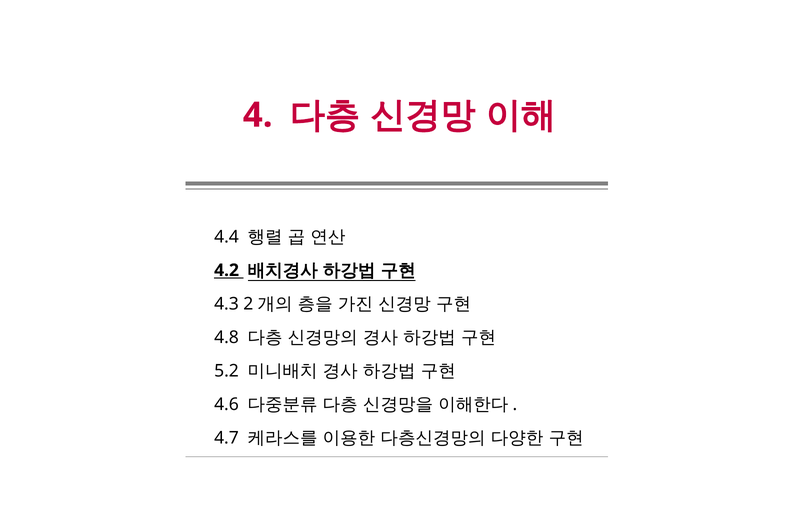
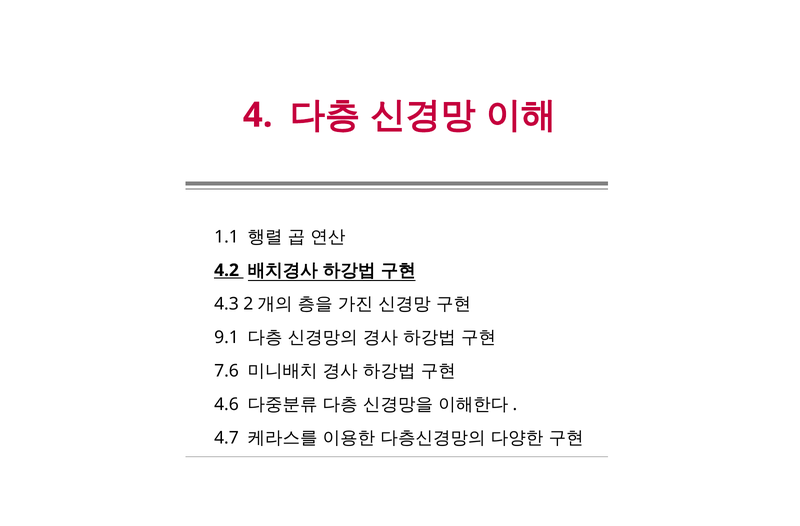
4.4: 4.4 -> 1.1
4.8: 4.8 -> 9.1
5.2: 5.2 -> 7.6
